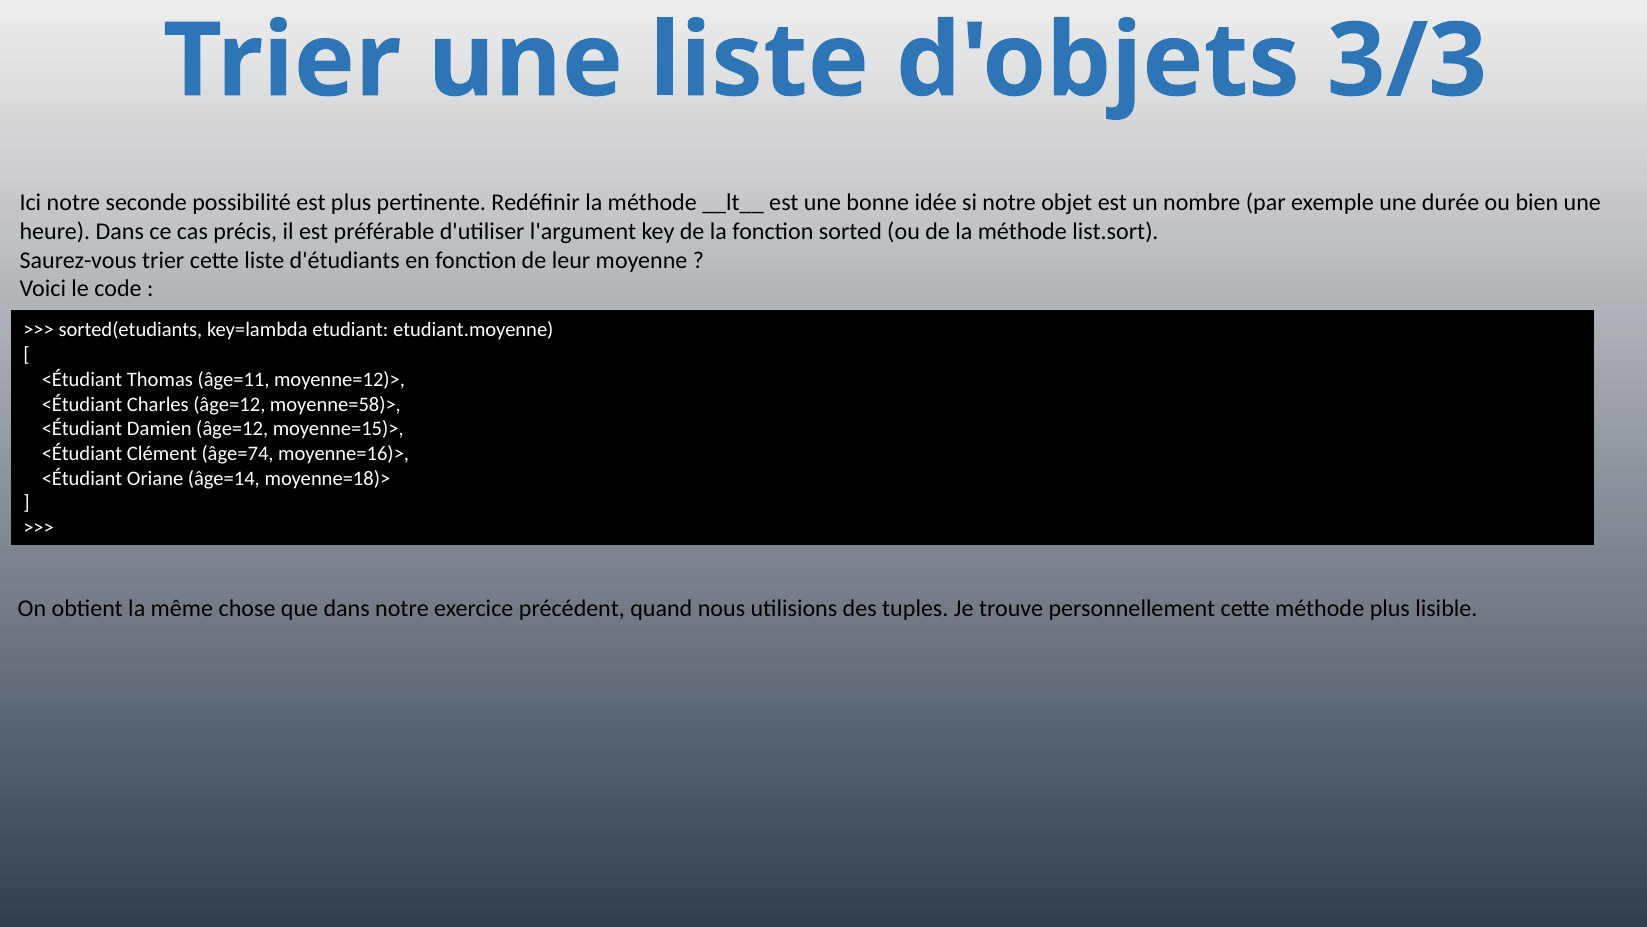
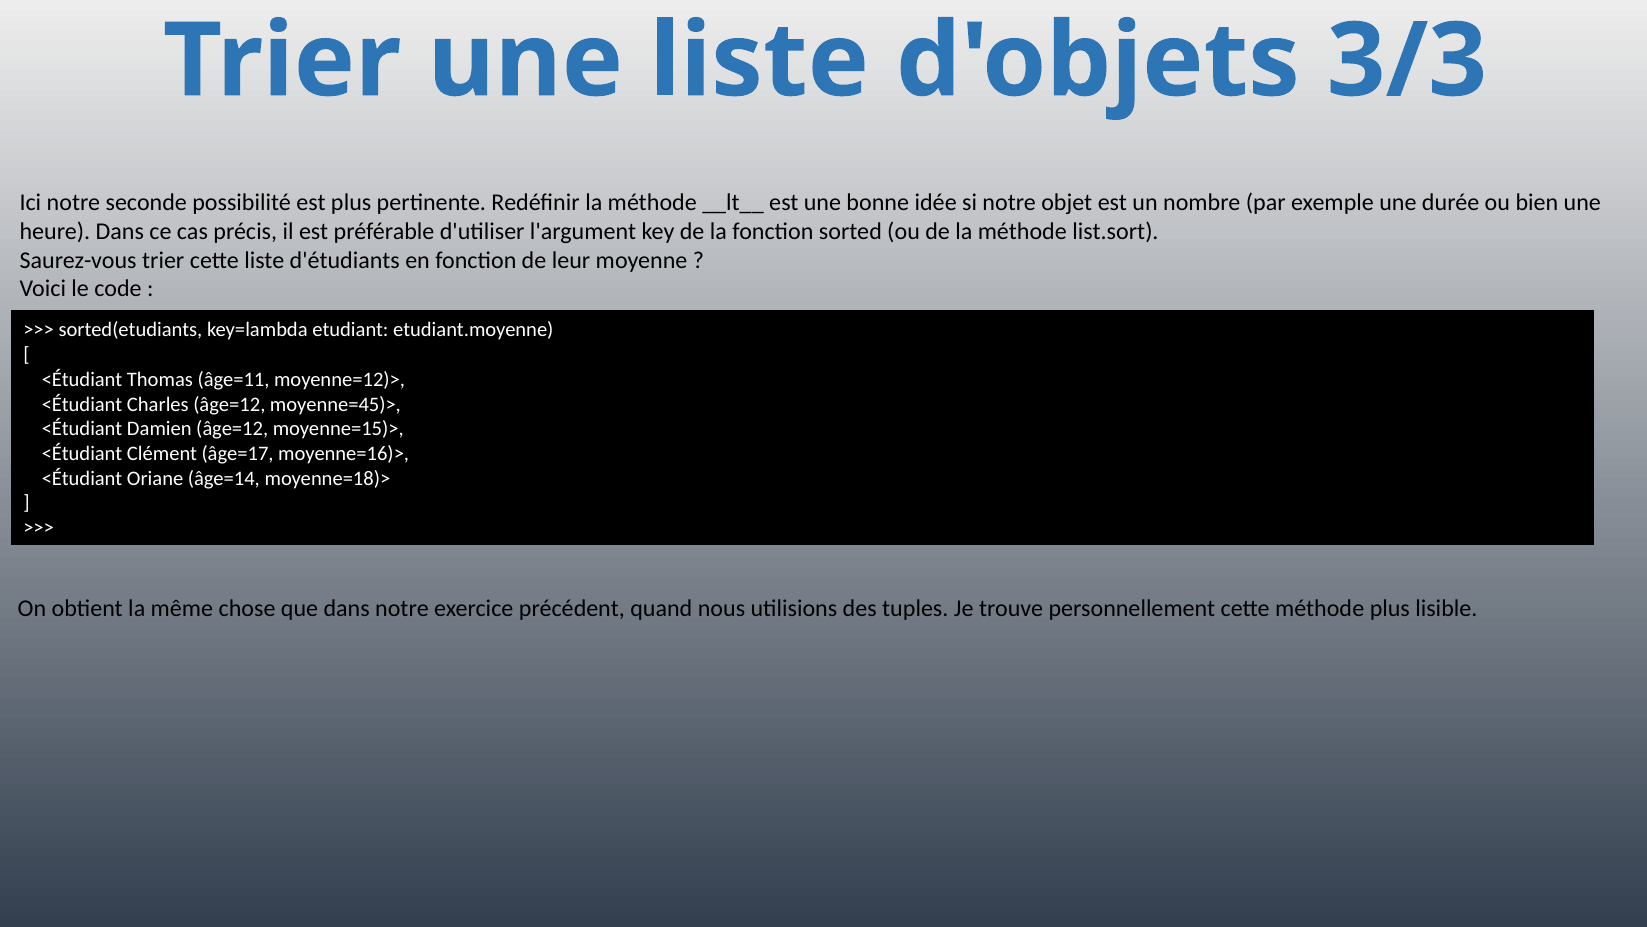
moyenne=58)>: moyenne=58)> -> moyenne=45)>
âge=74: âge=74 -> âge=17
